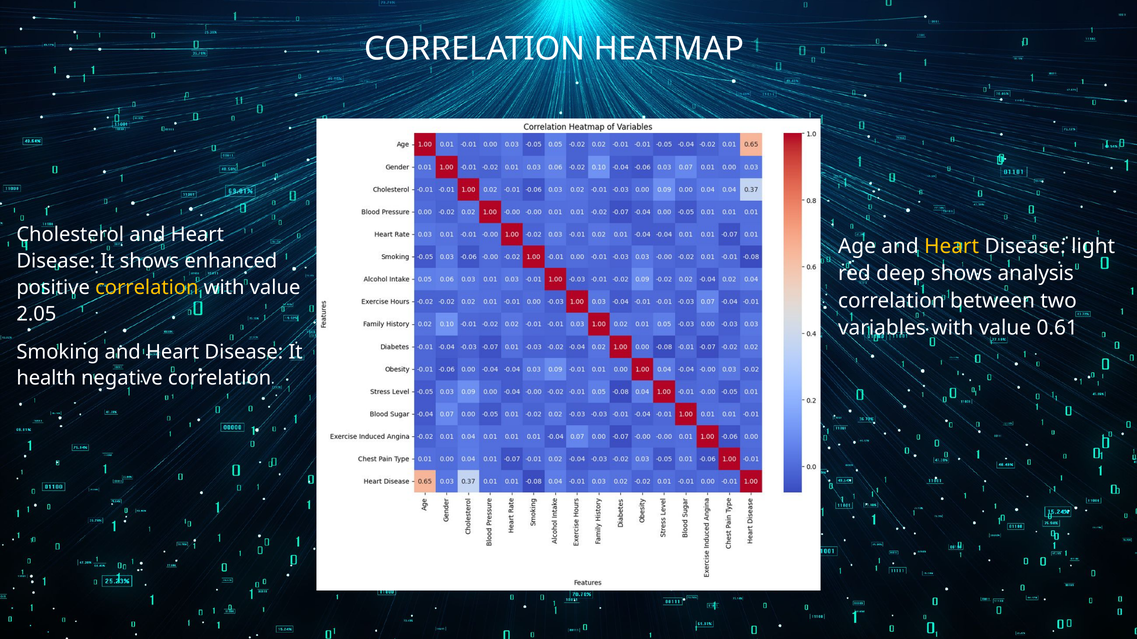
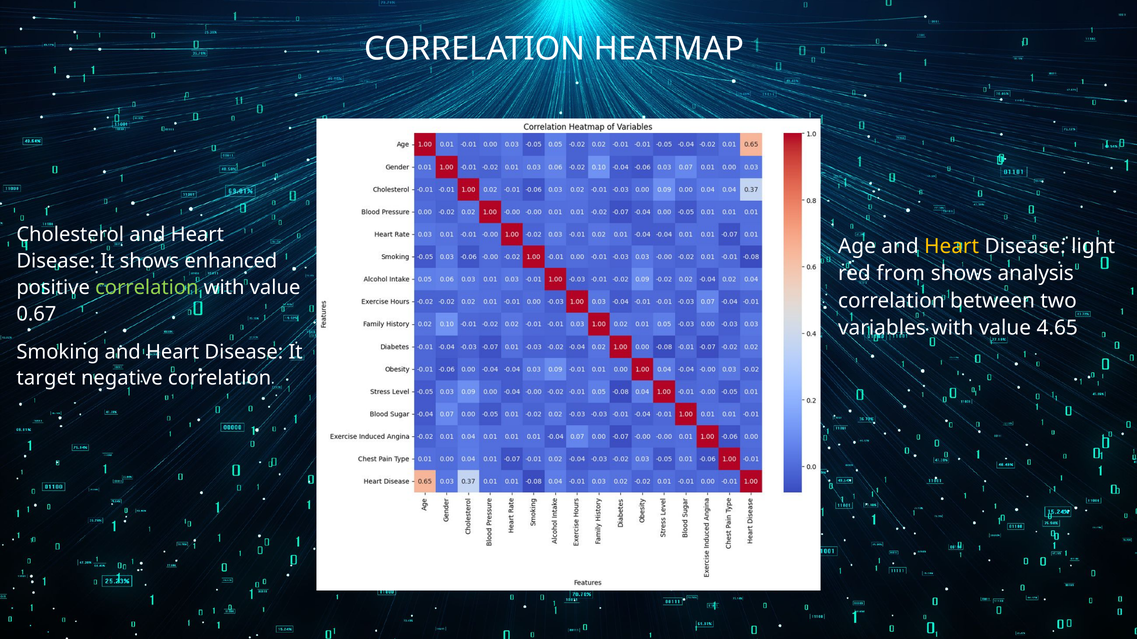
deep: deep -> from
correlation at (147, 288) colour: yellow -> light green
2.05: 2.05 -> 0.67
0.61: 0.61 -> 4.65
health: health -> target
